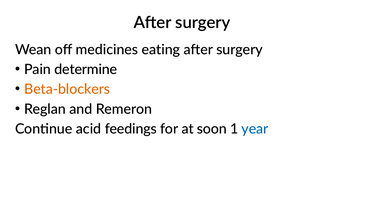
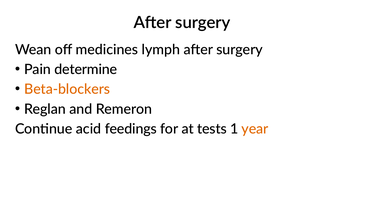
eating: eating -> lymph
soon: soon -> tests
year colour: blue -> orange
